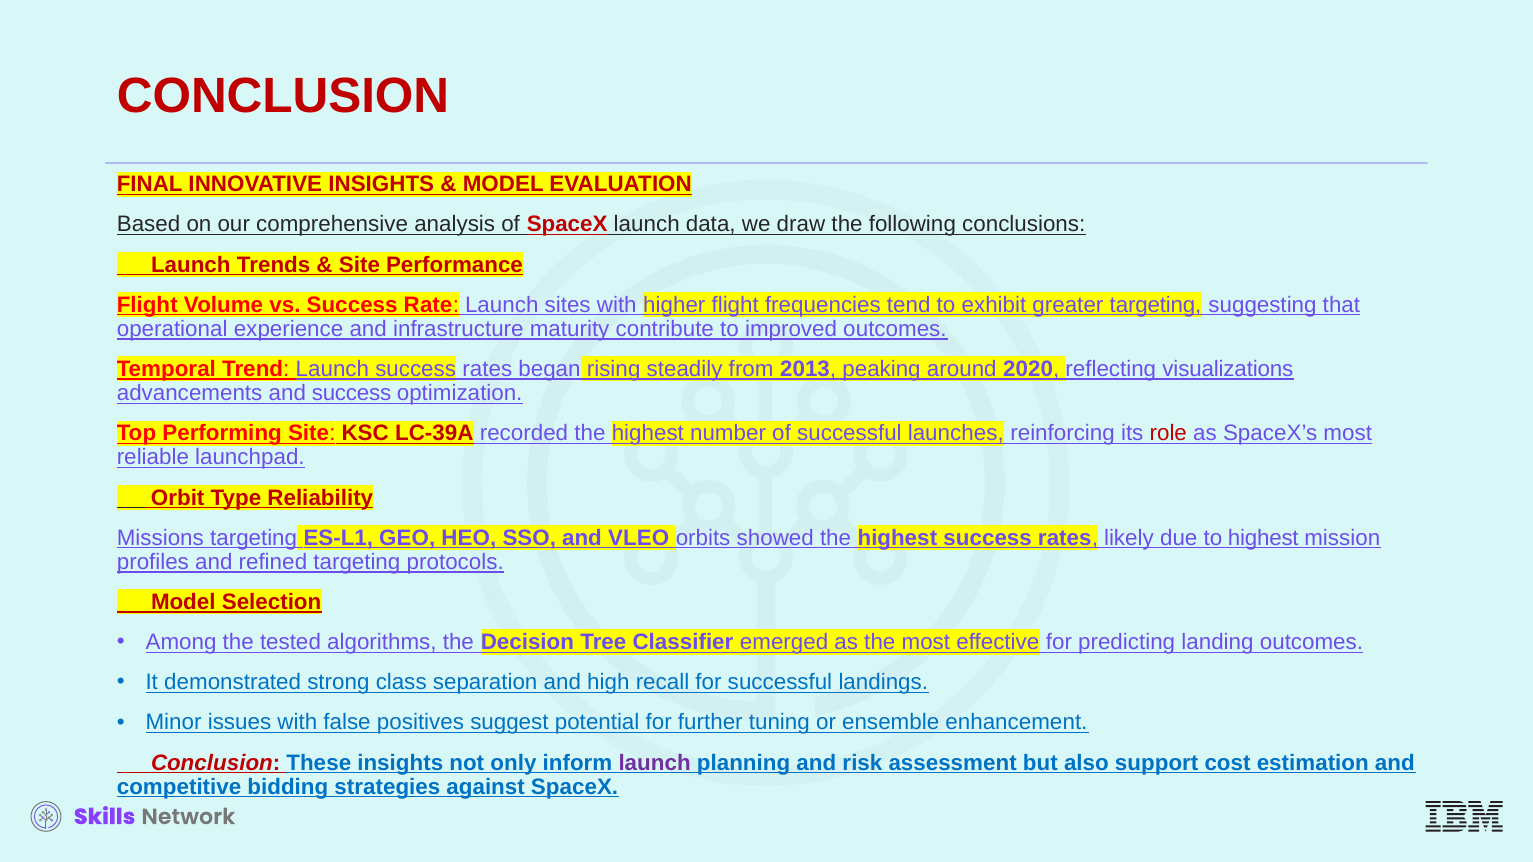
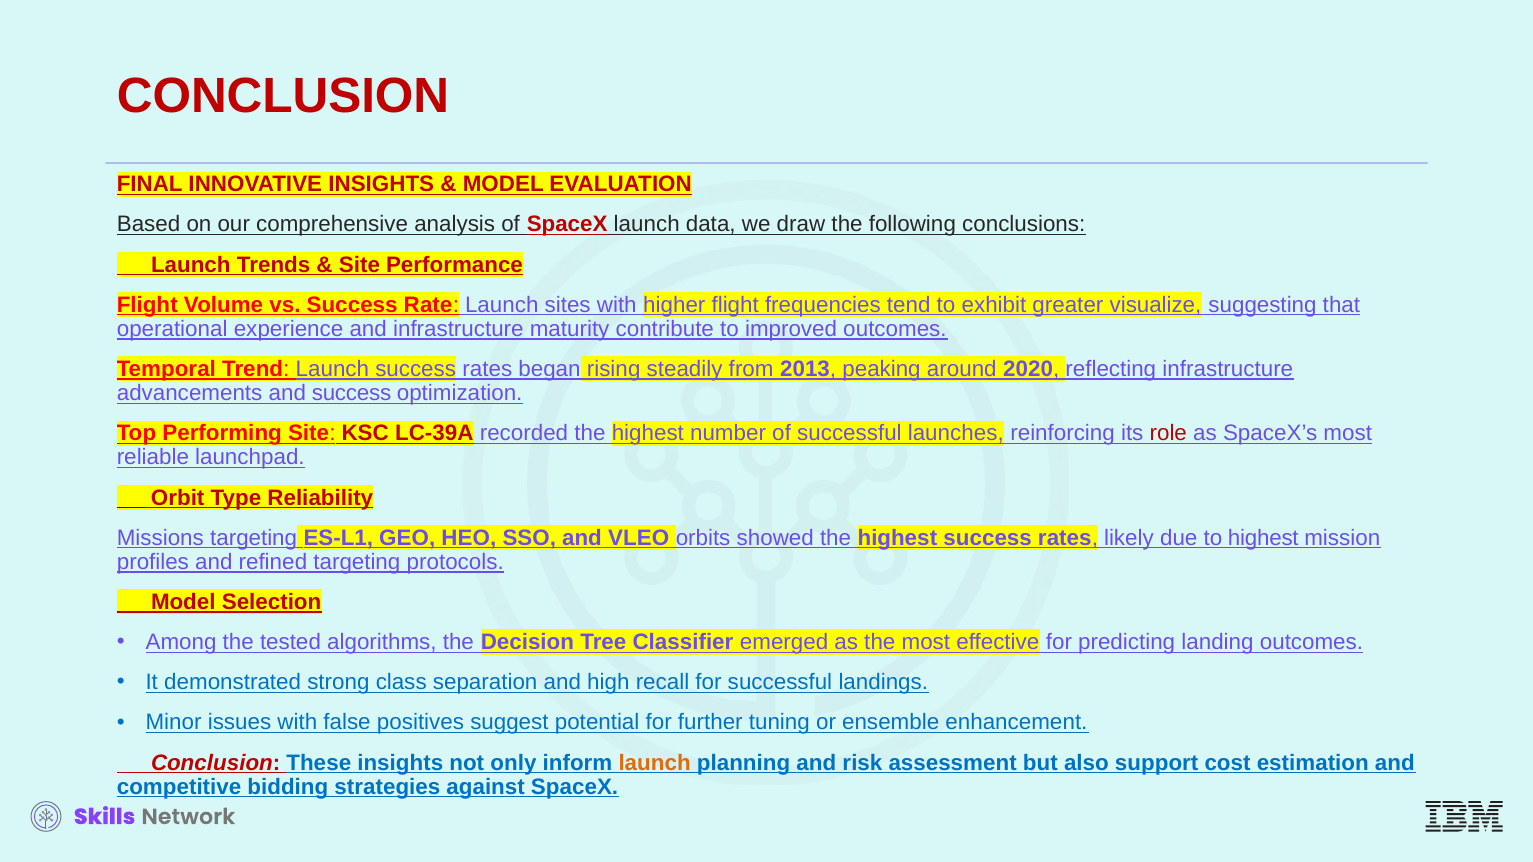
greater targeting: targeting -> visualize
reflecting visualizations: visualizations -> infrastructure
launch at (655, 763) colour: purple -> orange
